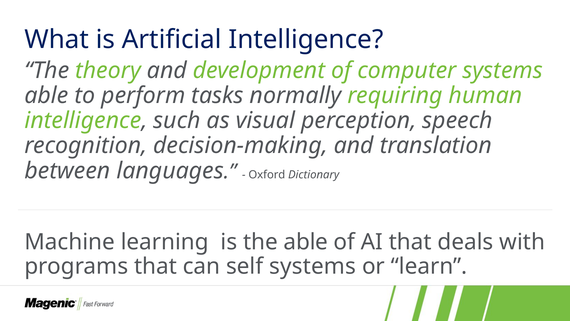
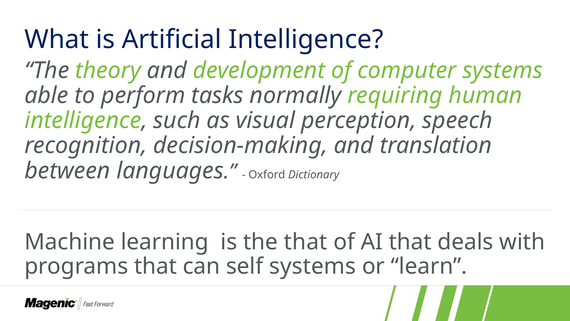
the able: able -> that
